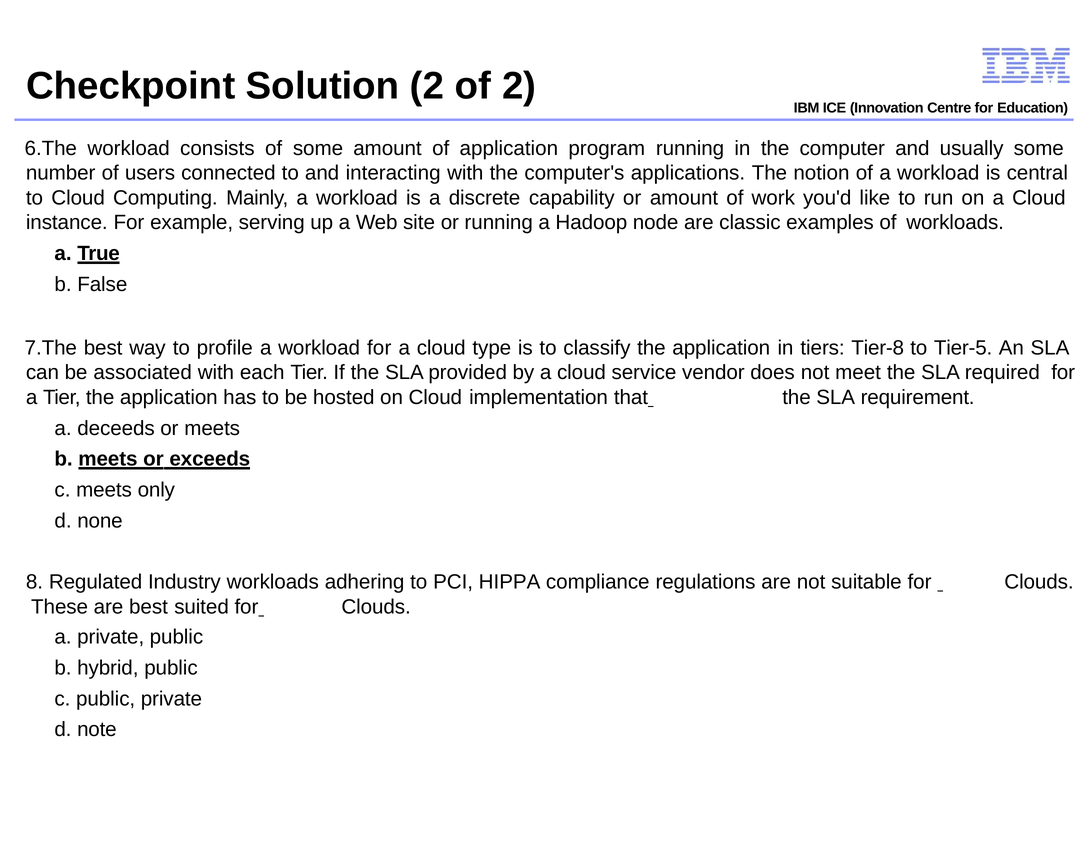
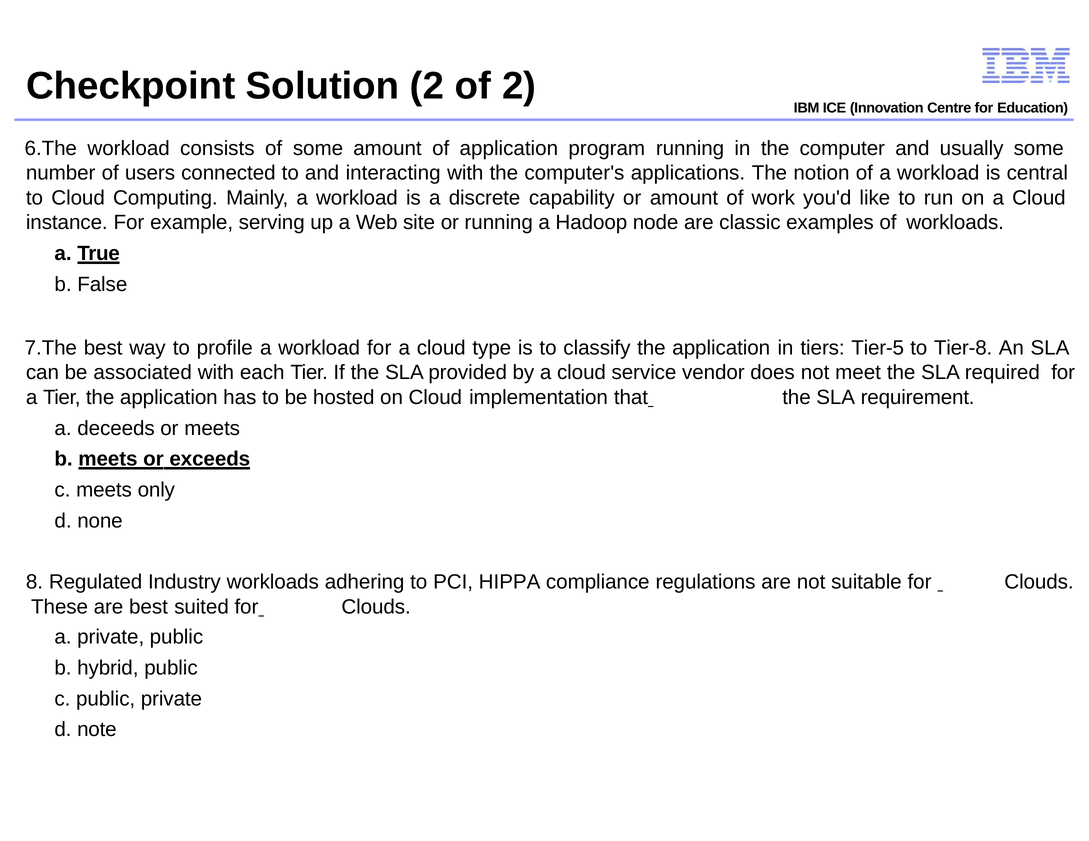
Tier-8: Tier-8 -> Tier-5
Tier-5: Tier-5 -> Tier-8
